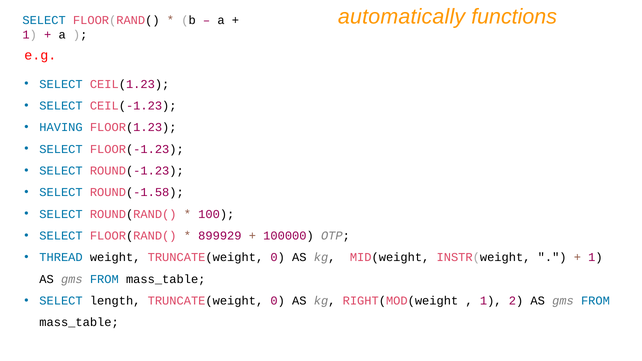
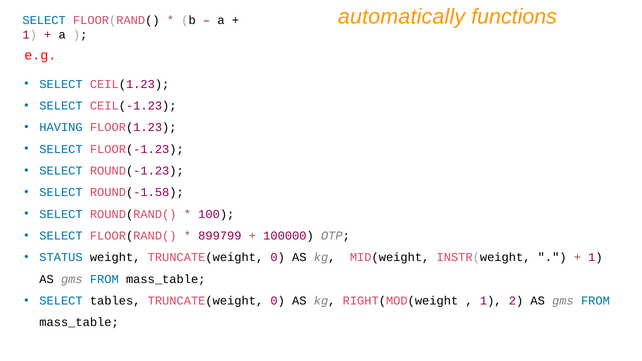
899929: 899929 -> 899799
THREAD: THREAD -> STATUS
length: length -> tables
